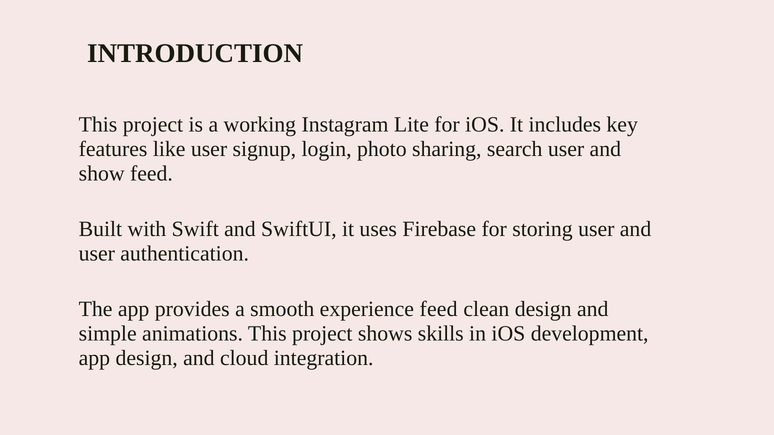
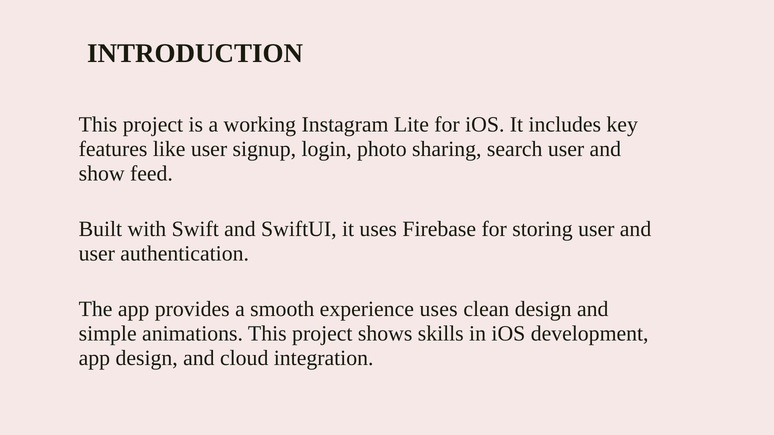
experience feed: feed -> uses
